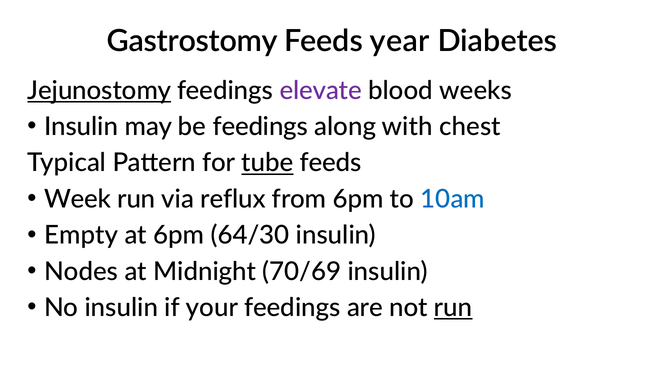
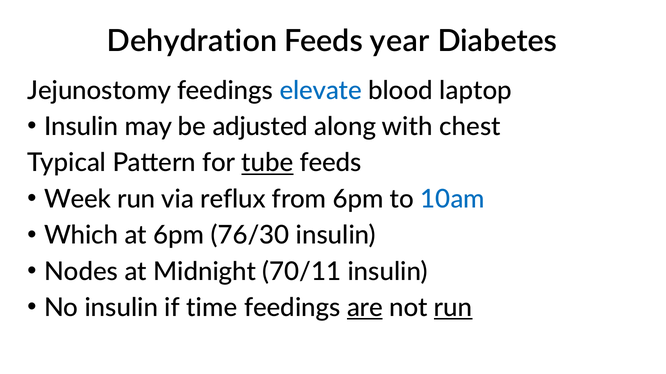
Gastrostomy: Gastrostomy -> Dehydration
Jejunostomy underline: present -> none
elevate colour: purple -> blue
weeks: weeks -> laptop
be feedings: feedings -> adjusted
Empty: Empty -> Which
64/30: 64/30 -> 76/30
70/69: 70/69 -> 70/11
your: your -> time
are underline: none -> present
